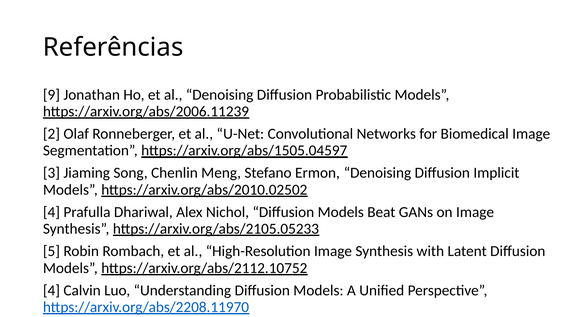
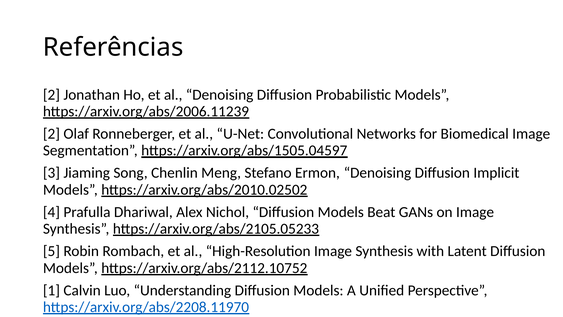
9 at (51, 95): 9 -> 2
4 at (51, 290): 4 -> 1
